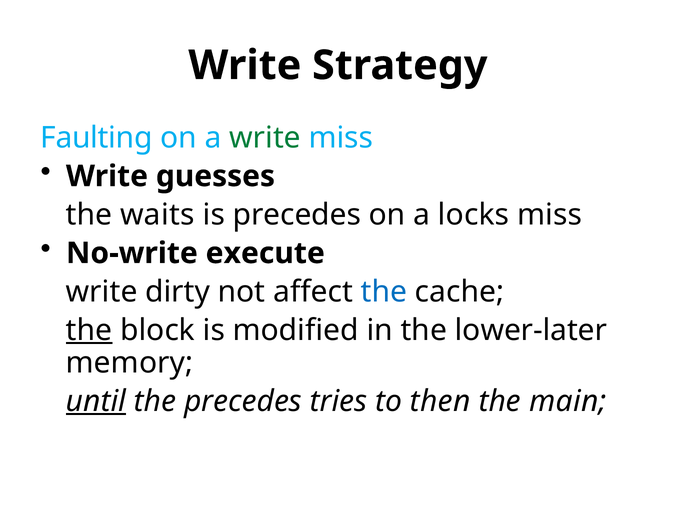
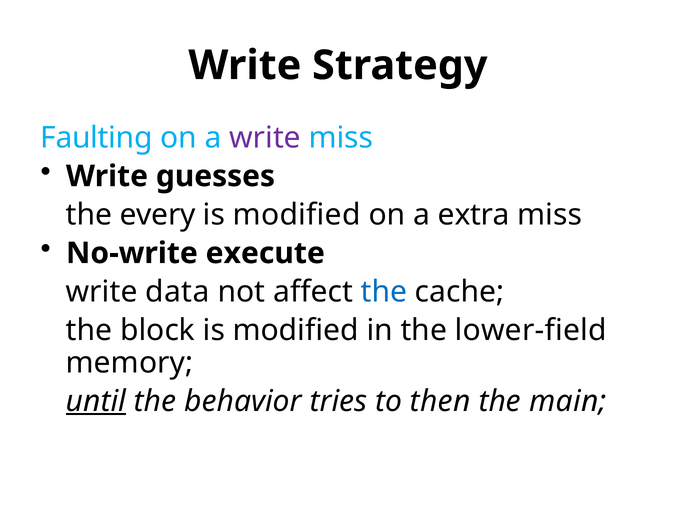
write at (265, 138) colour: green -> purple
waits: waits -> every
precedes at (297, 215): precedes -> modified
locks: locks -> extra
dirty: dirty -> data
the at (89, 330) underline: present -> none
lower-later: lower-later -> lower-field
the precedes: precedes -> behavior
